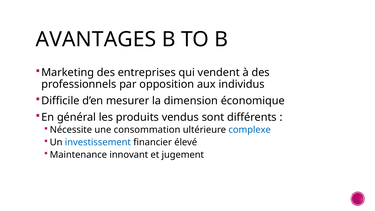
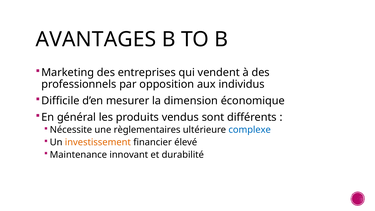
consommation: consommation -> règlementaires
investissement colour: blue -> orange
jugement: jugement -> durabilité
